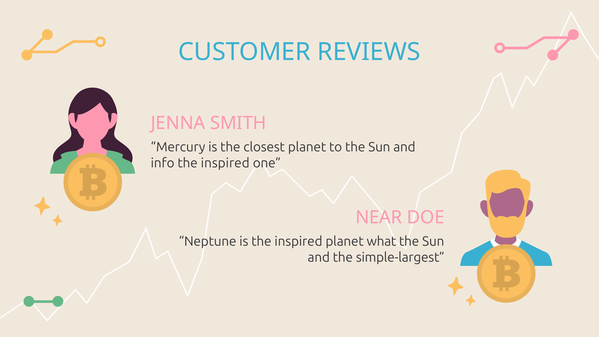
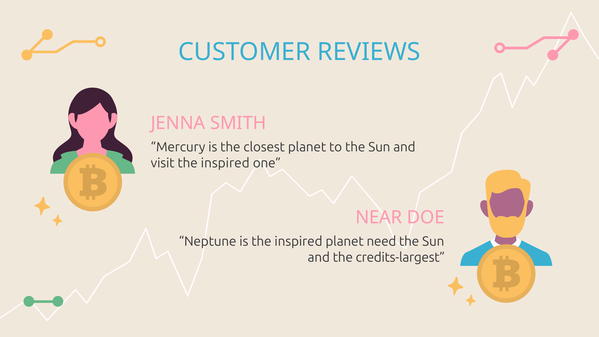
info: info -> visit
what: what -> need
simple-largest: simple-largest -> credits-largest
